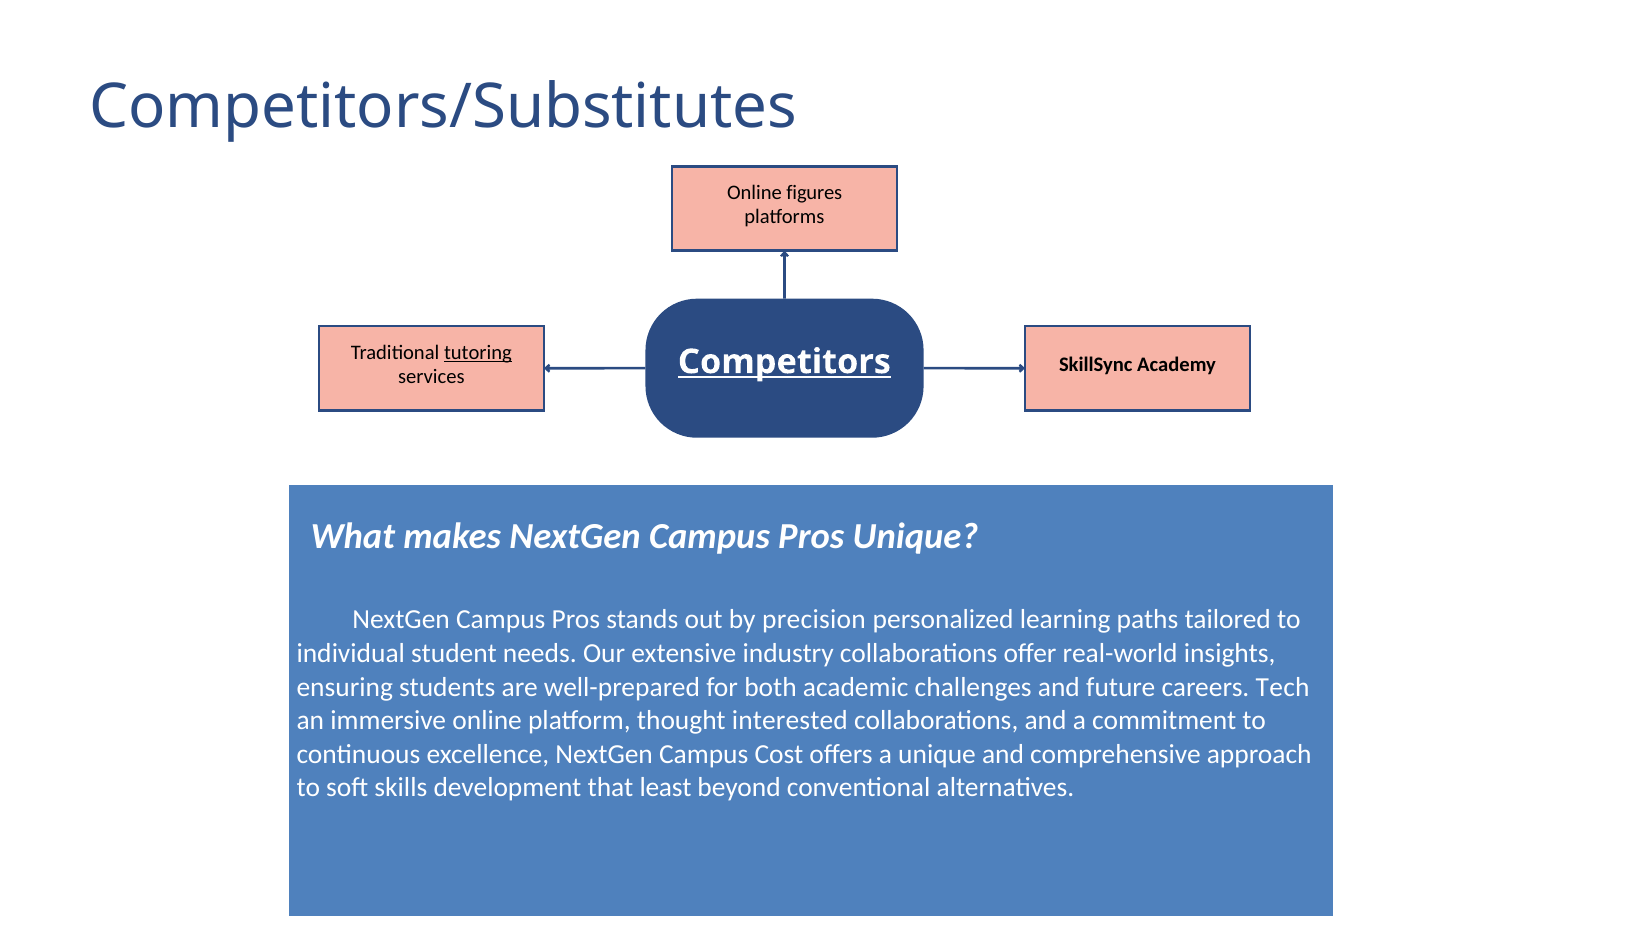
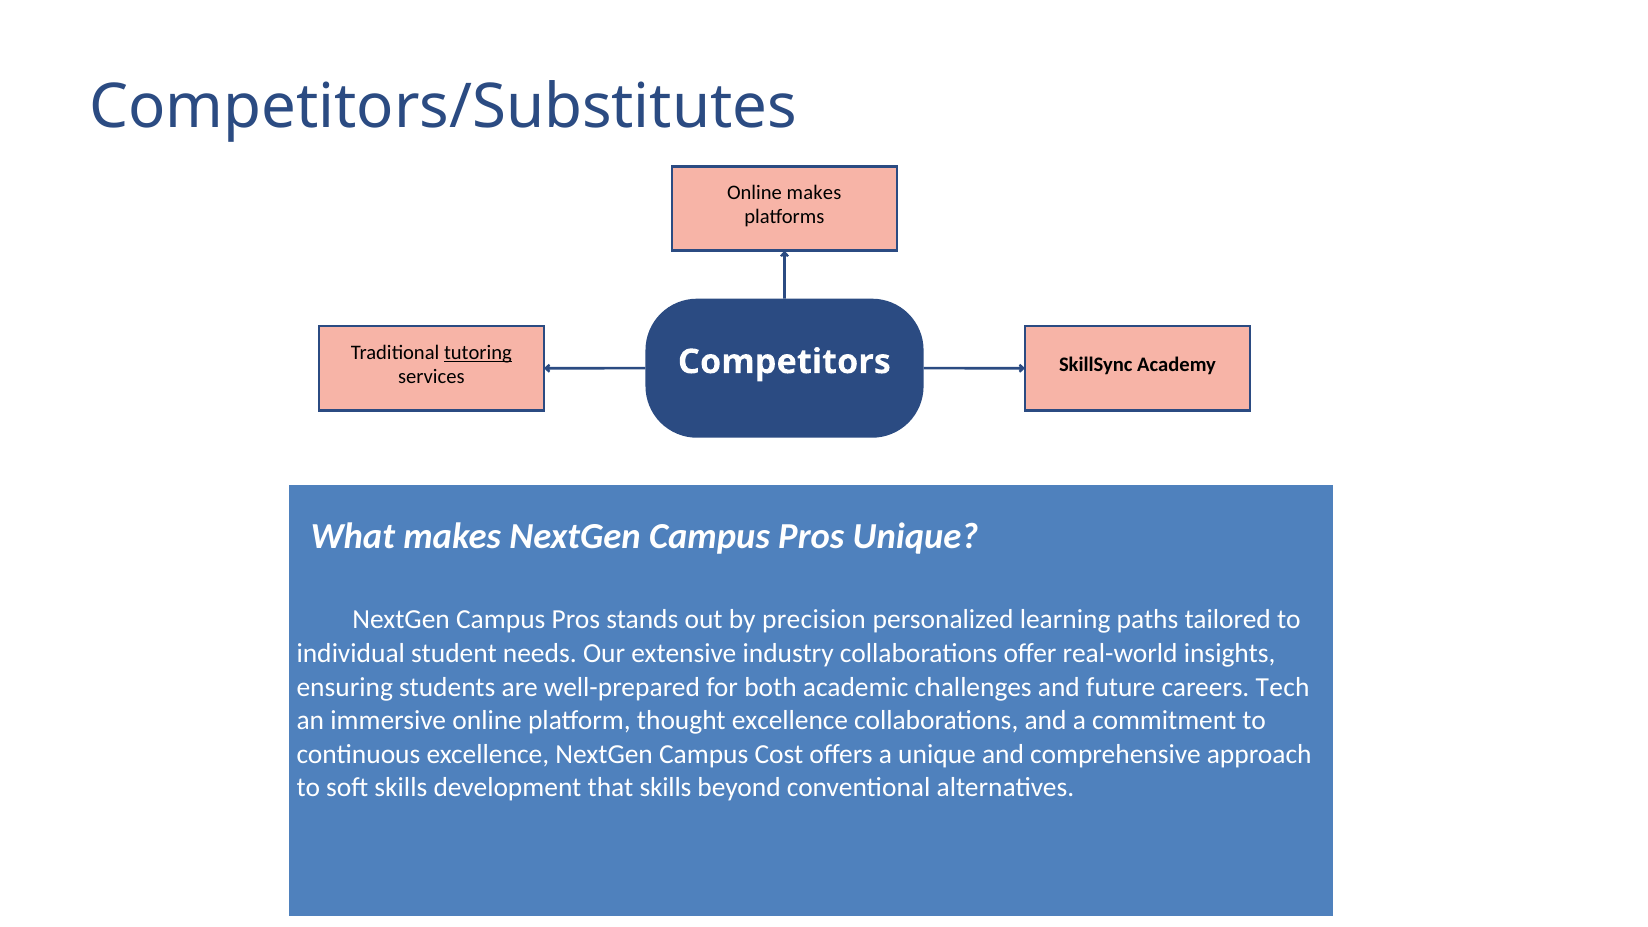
Online figures: figures -> makes
Competitors underline: present -> none
thought interested: interested -> excellence
that least: least -> skills
